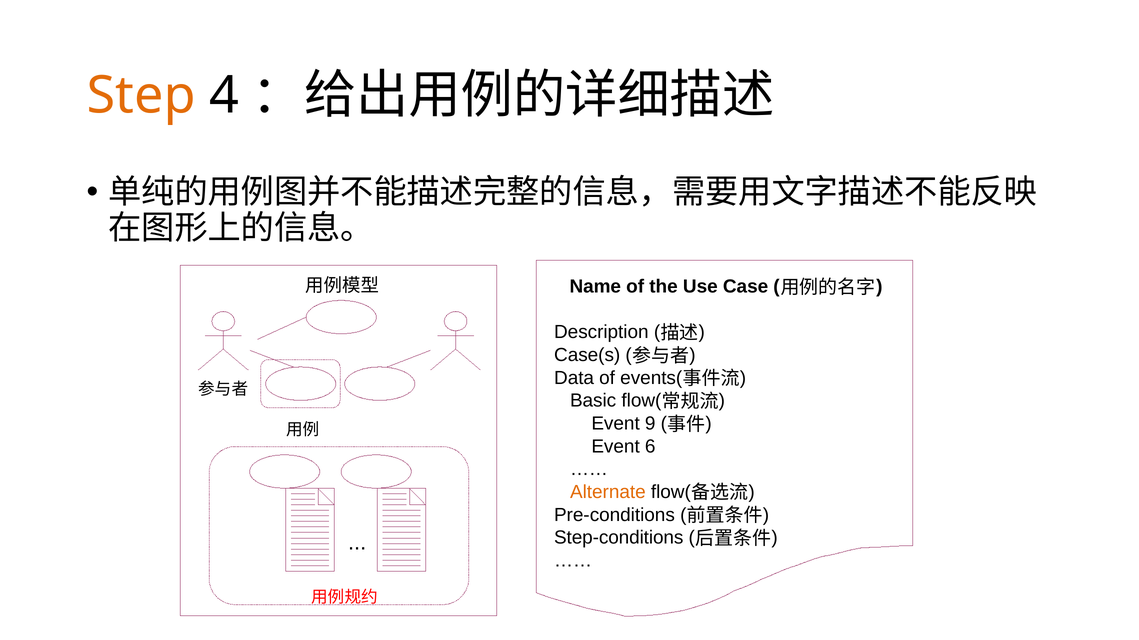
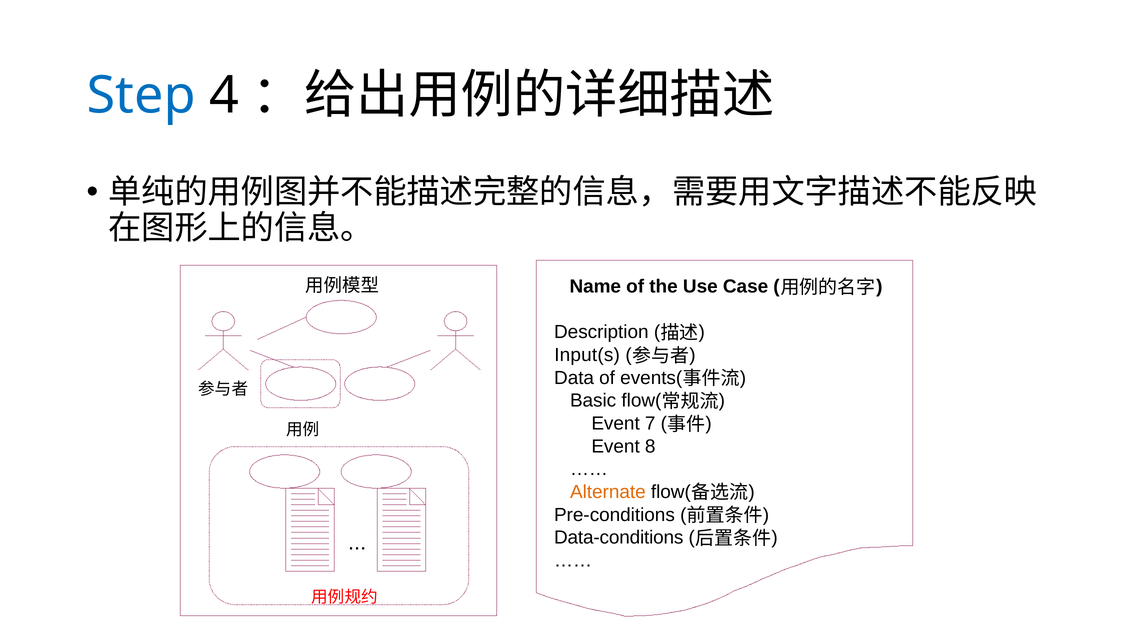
Step colour: orange -> blue
Case(s: Case(s -> Input(s
9: 9 -> 7
6: 6 -> 8
Step-conditions: Step-conditions -> Data-conditions
